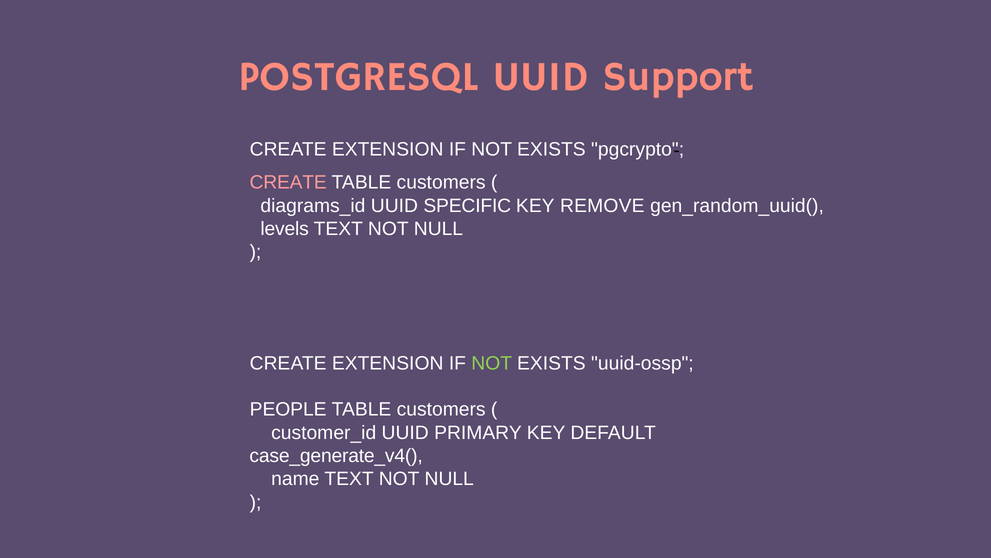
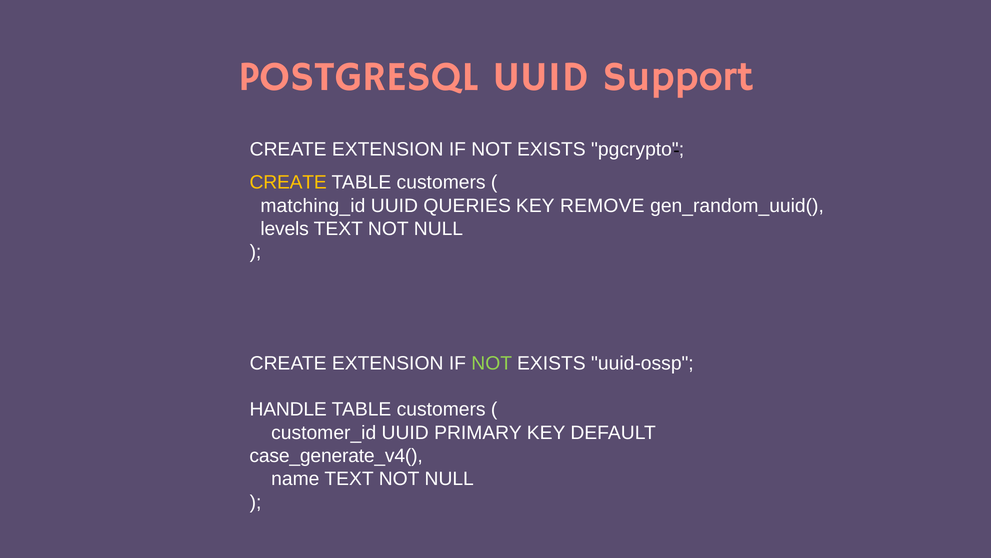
CREATE at (288, 182) colour: pink -> yellow
diagrams_id: diagrams_id -> matching_id
SPECIFIC: SPECIFIC -> QUERIES
PEOPLE: PEOPLE -> HANDLE
